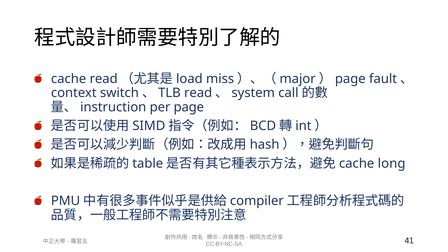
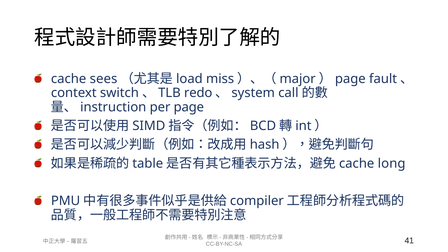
cache read: read -> sees
read at (198, 93): read -> redo
